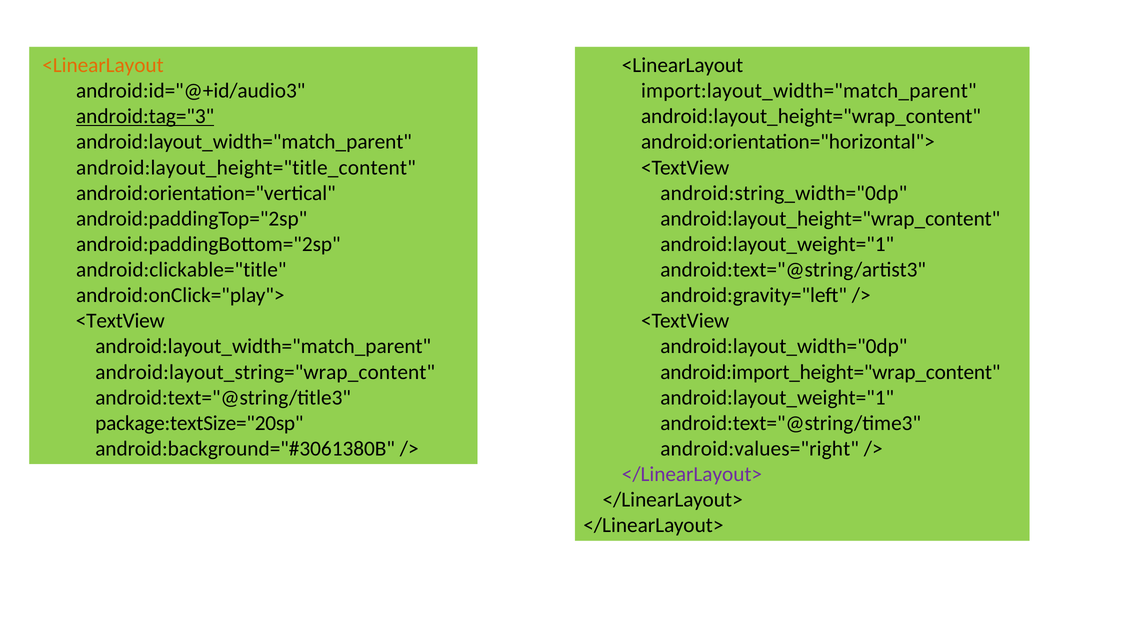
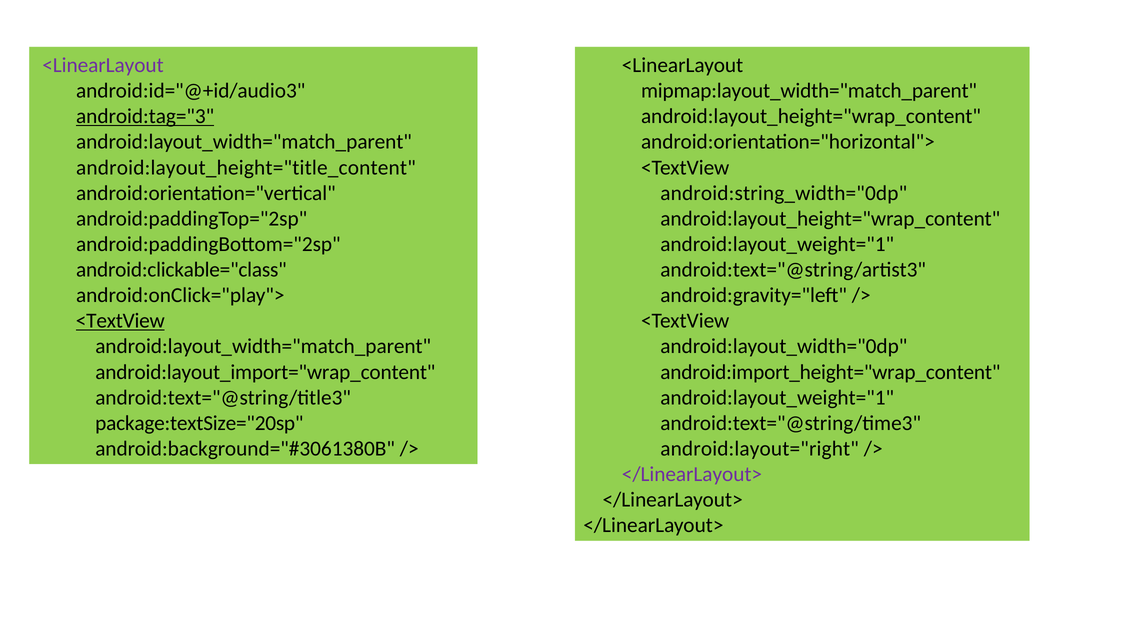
<LinearLayout at (103, 65) colour: orange -> purple
import:layout_width="match_parent: import:layout_width="match_parent -> mipmap:layout_width="match_parent
android:clickable="title: android:clickable="title -> android:clickable="class
<TextView at (120, 321) underline: none -> present
android:layout_string="wrap_content: android:layout_string="wrap_content -> android:layout_import="wrap_content
android:values="right: android:values="right -> android:layout="right
